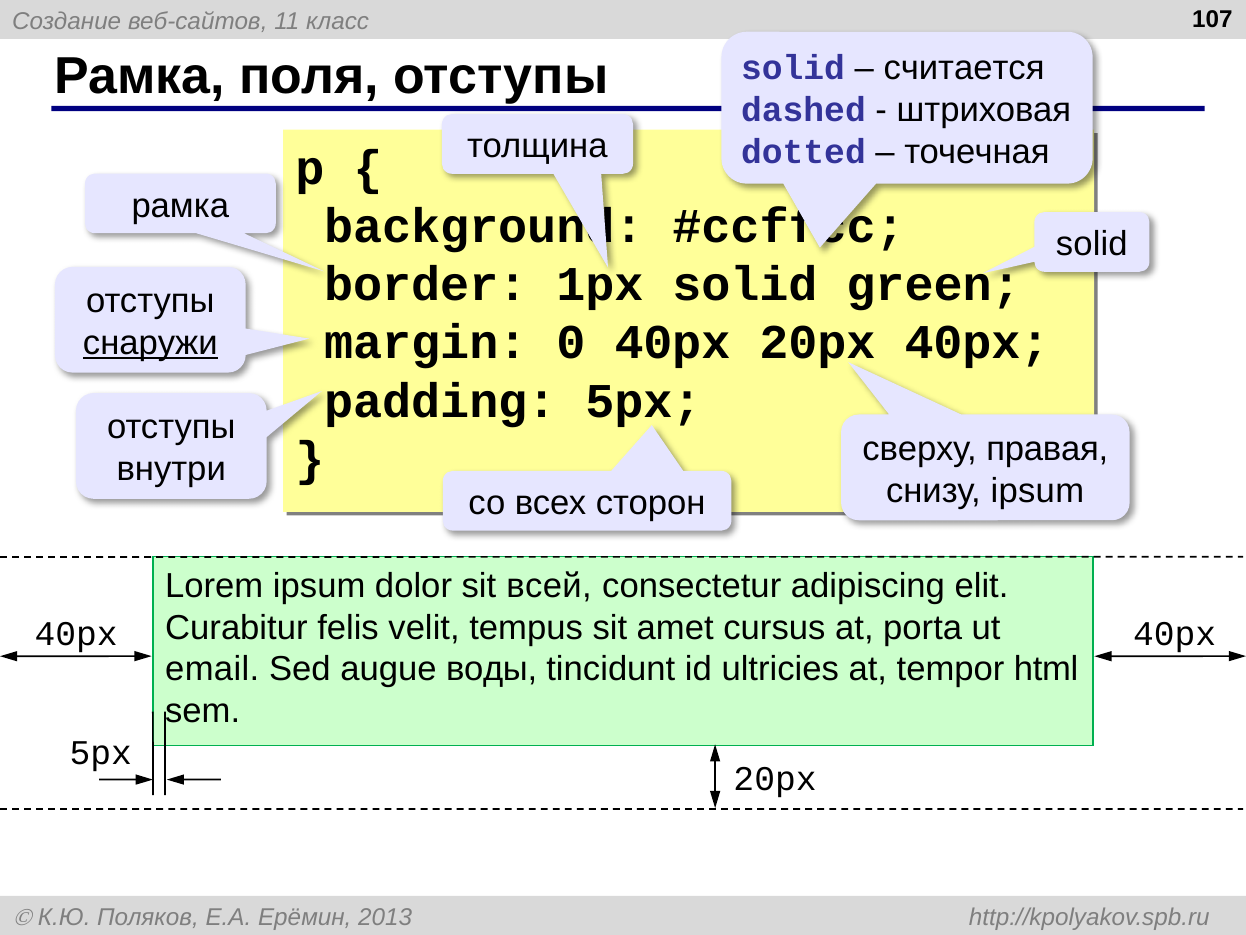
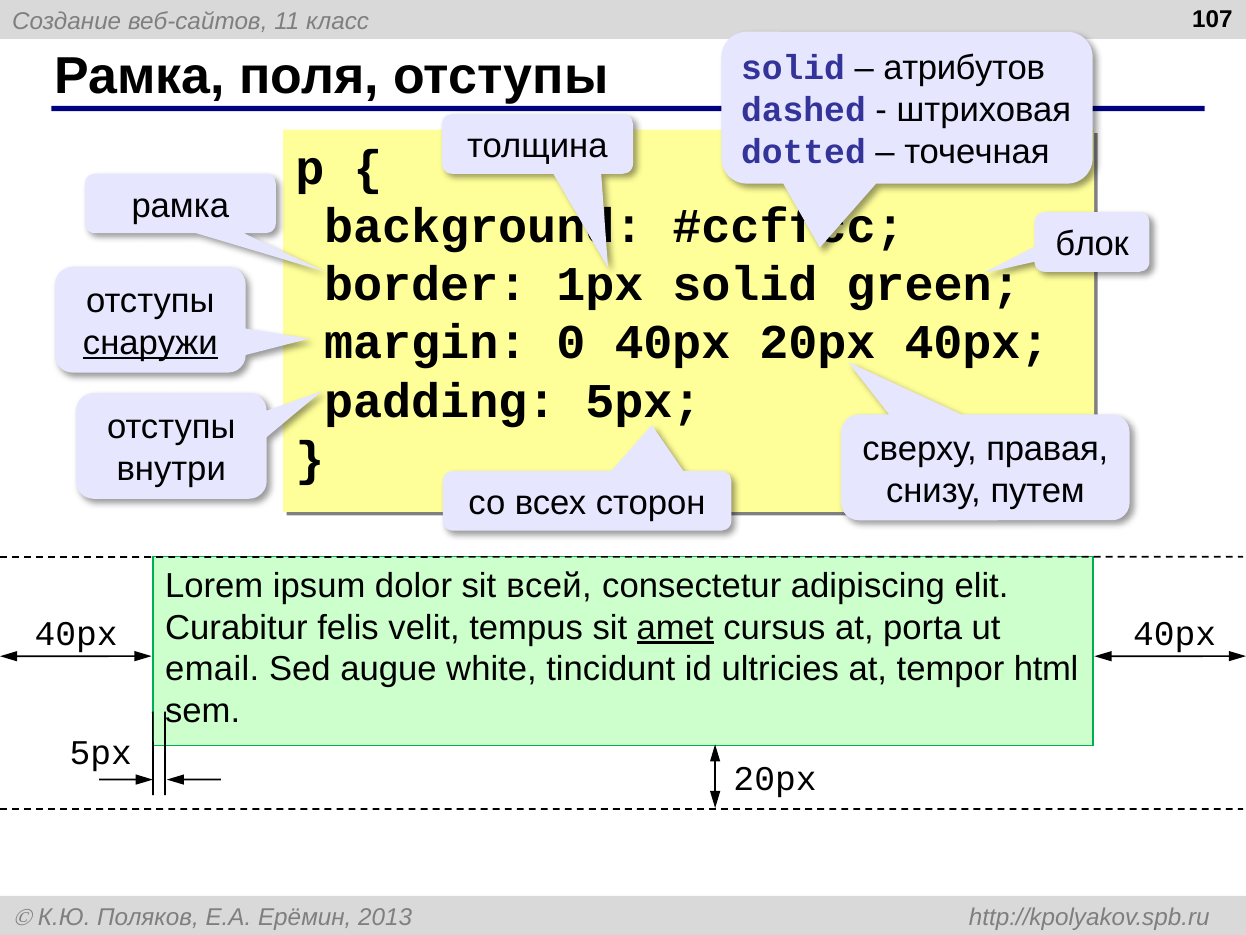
считается: считается -> атрибутов
solid at (1092, 244): solid -> блок
снизу ipsum: ipsum -> путем
amet underline: none -> present
воды: воды -> white
